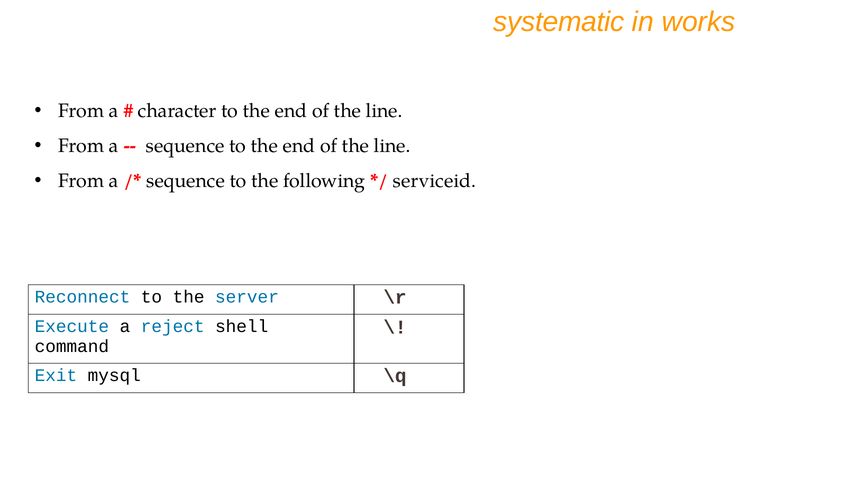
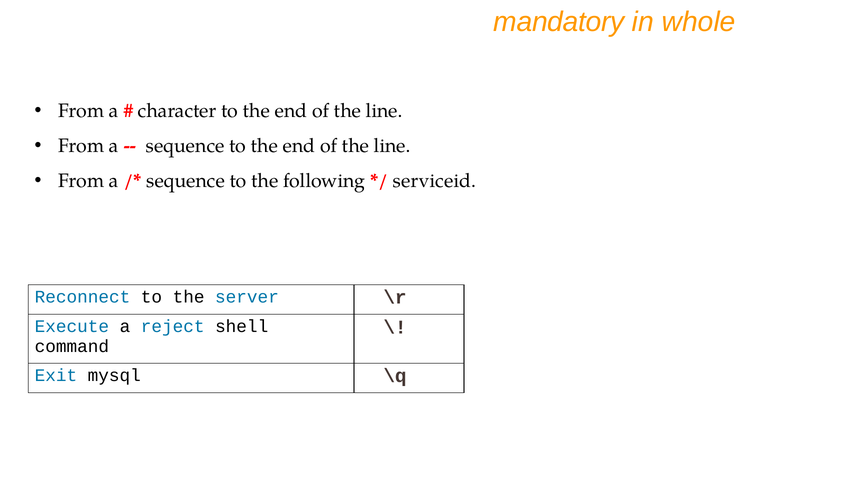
systematic: systematic -> mandatory
works: works -> whole
